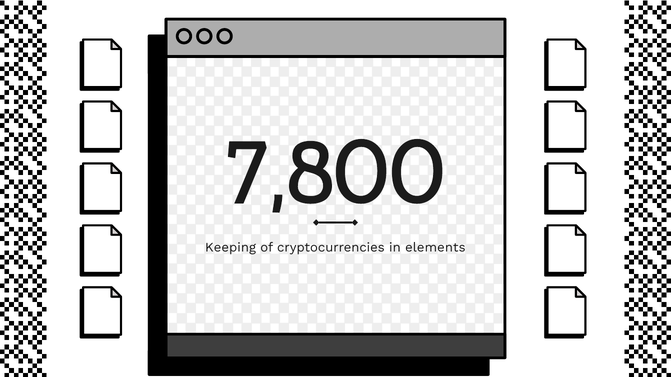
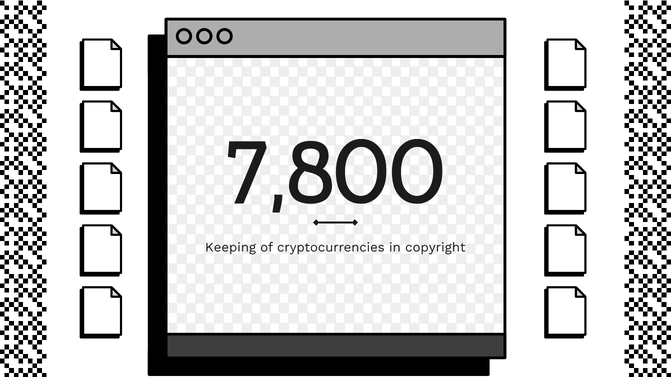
elements: elements -> copyright
